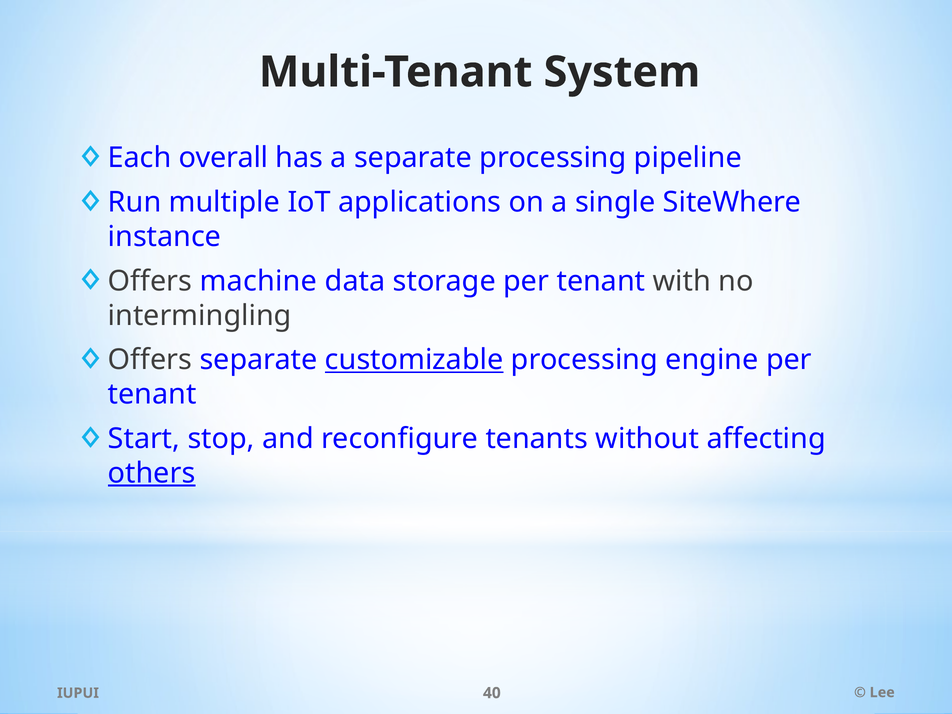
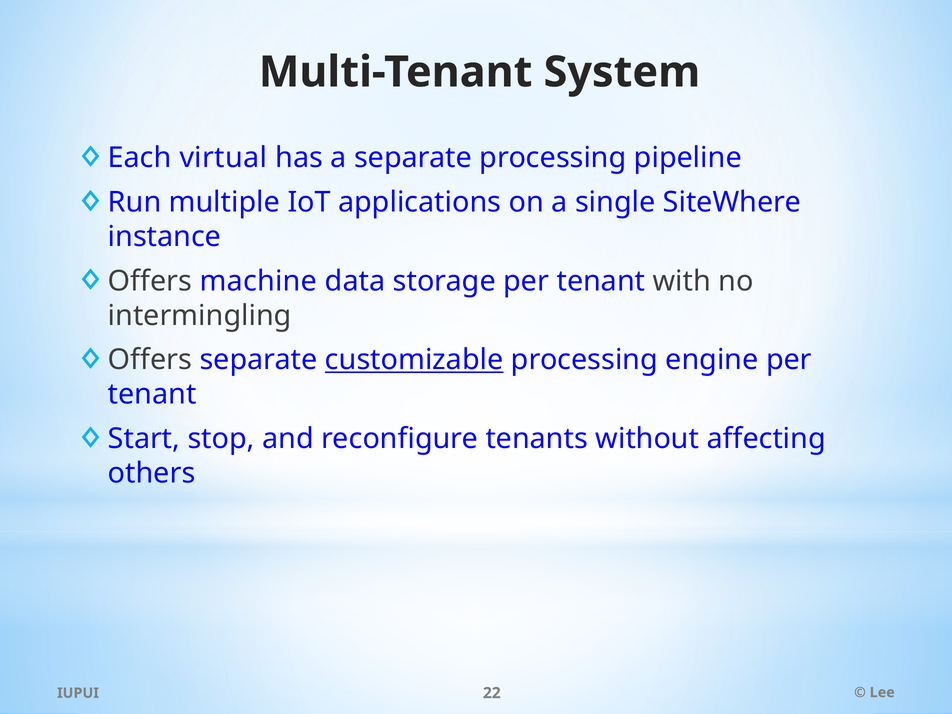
overall: overall -> virtual
others underline: present -> none
40: 40 -> 22
